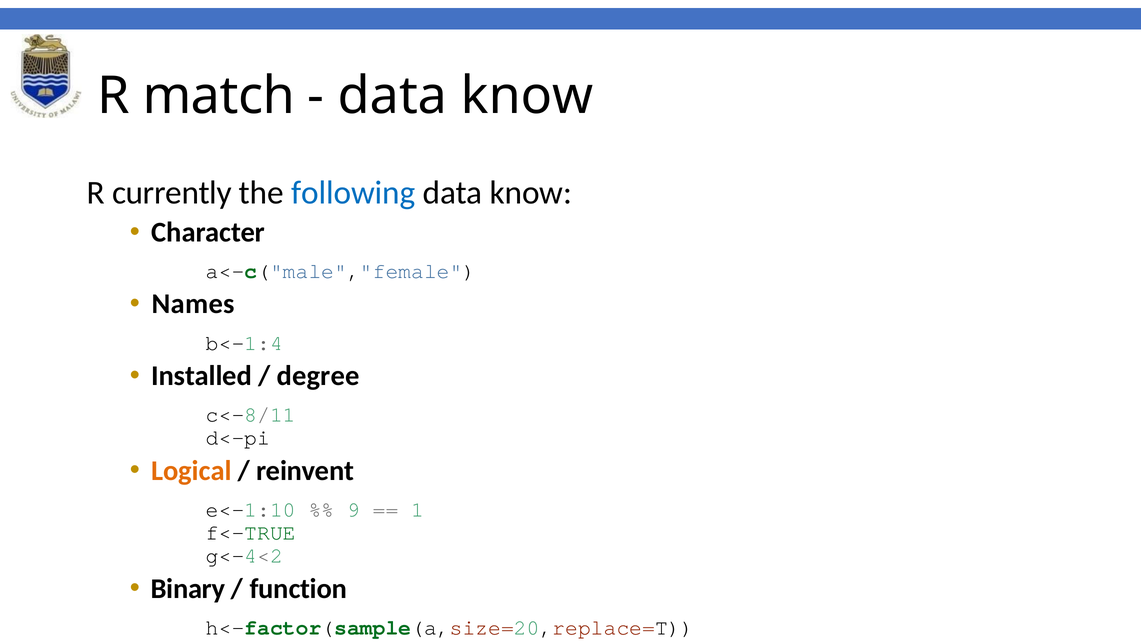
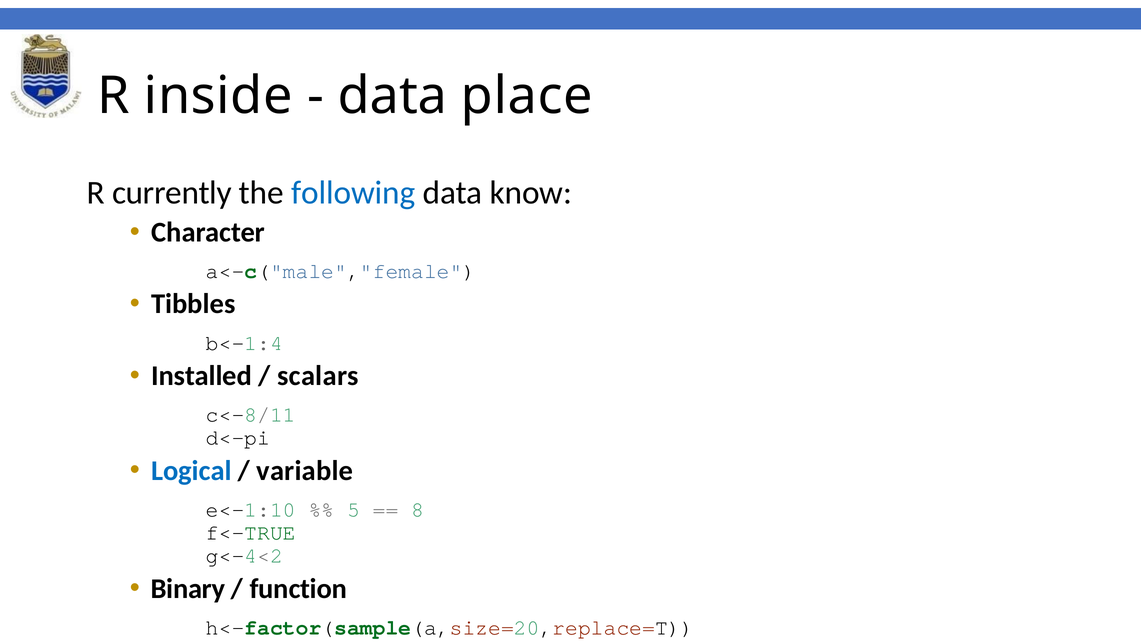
match: match -> inside
know at (527, 96): know -> place
Names: Names -> Tibbles
degree: degree -> scalars
Logical colour: orange -> blue
reinvent: reinvent -> variable
9: 9 -> 5
1: 1 -> 8
